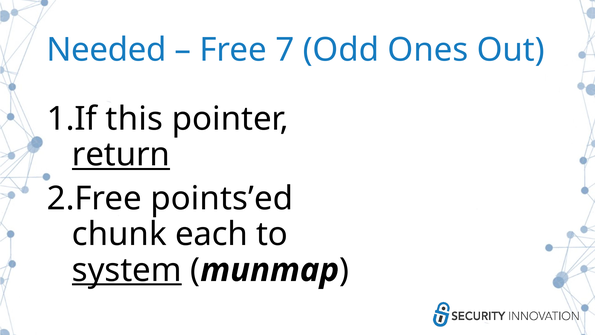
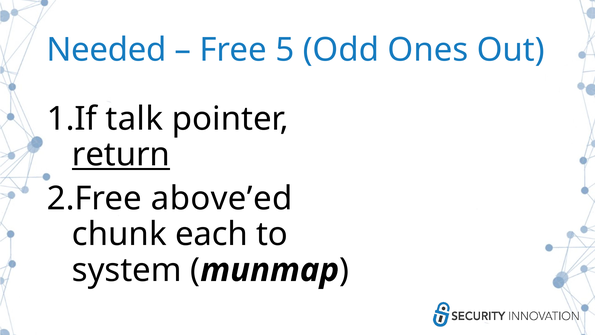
7: 7 -> 5
this: this -> talk
points’ed: points’ed -> above’ed
system underline: present -> none
